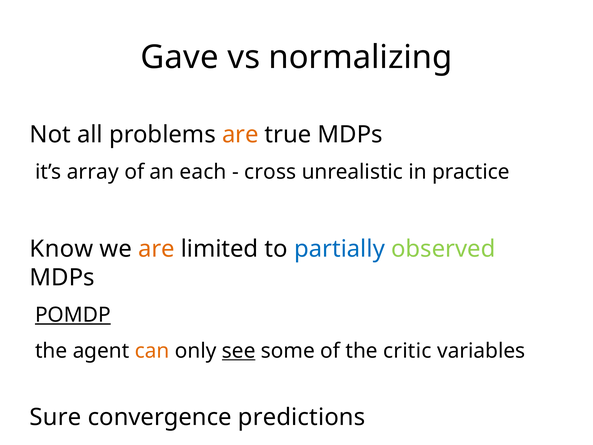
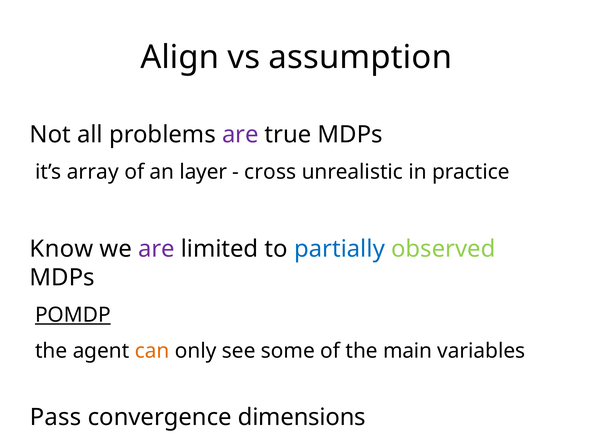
Gave: Gave -> Align
normalizing: normalizing -> assumption
are at (240, 135) colour: orange -> purple
each: each -> layer
are at (156, 249) colour: orange -> purple
see underline: present -> none
critic: critic -> main
Sure: Sure -> Pass
predictions: predictions -> dimensions
